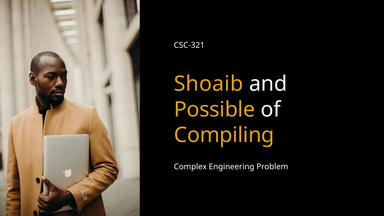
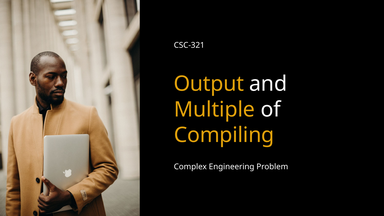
Shoaib: Shoaib -> Output
Possible: Possible -> Multiple
